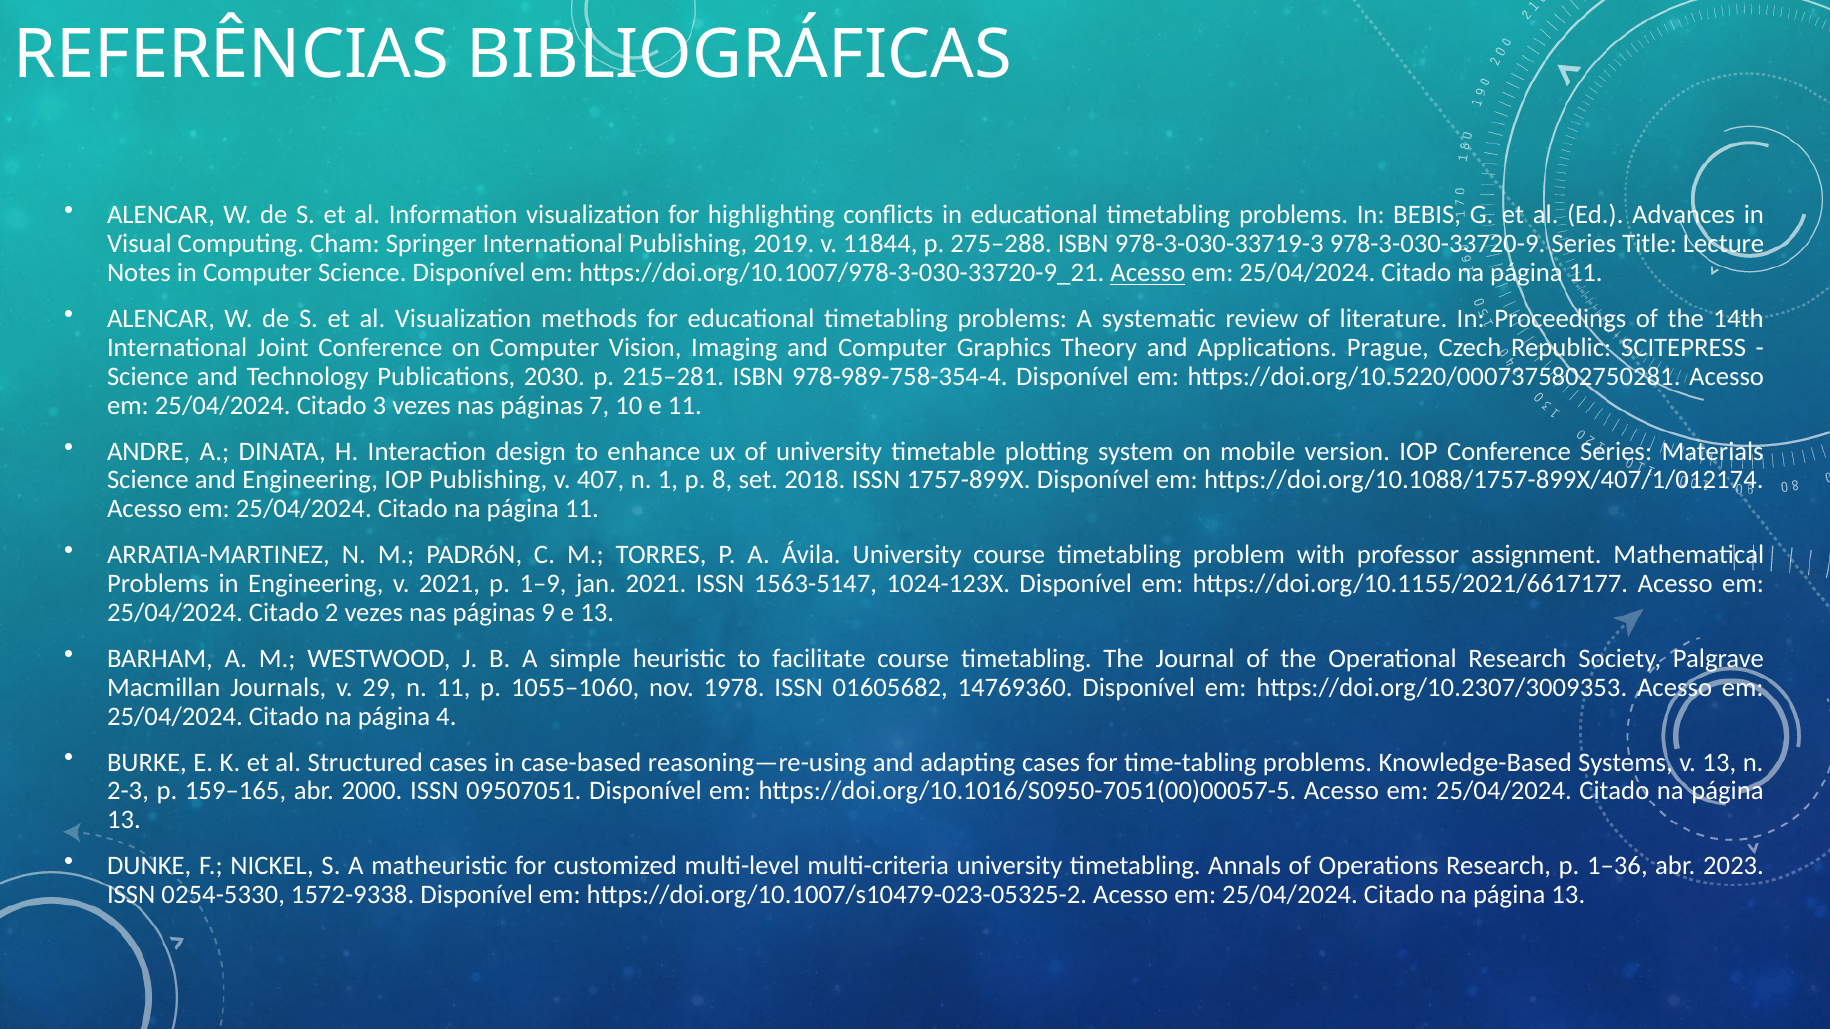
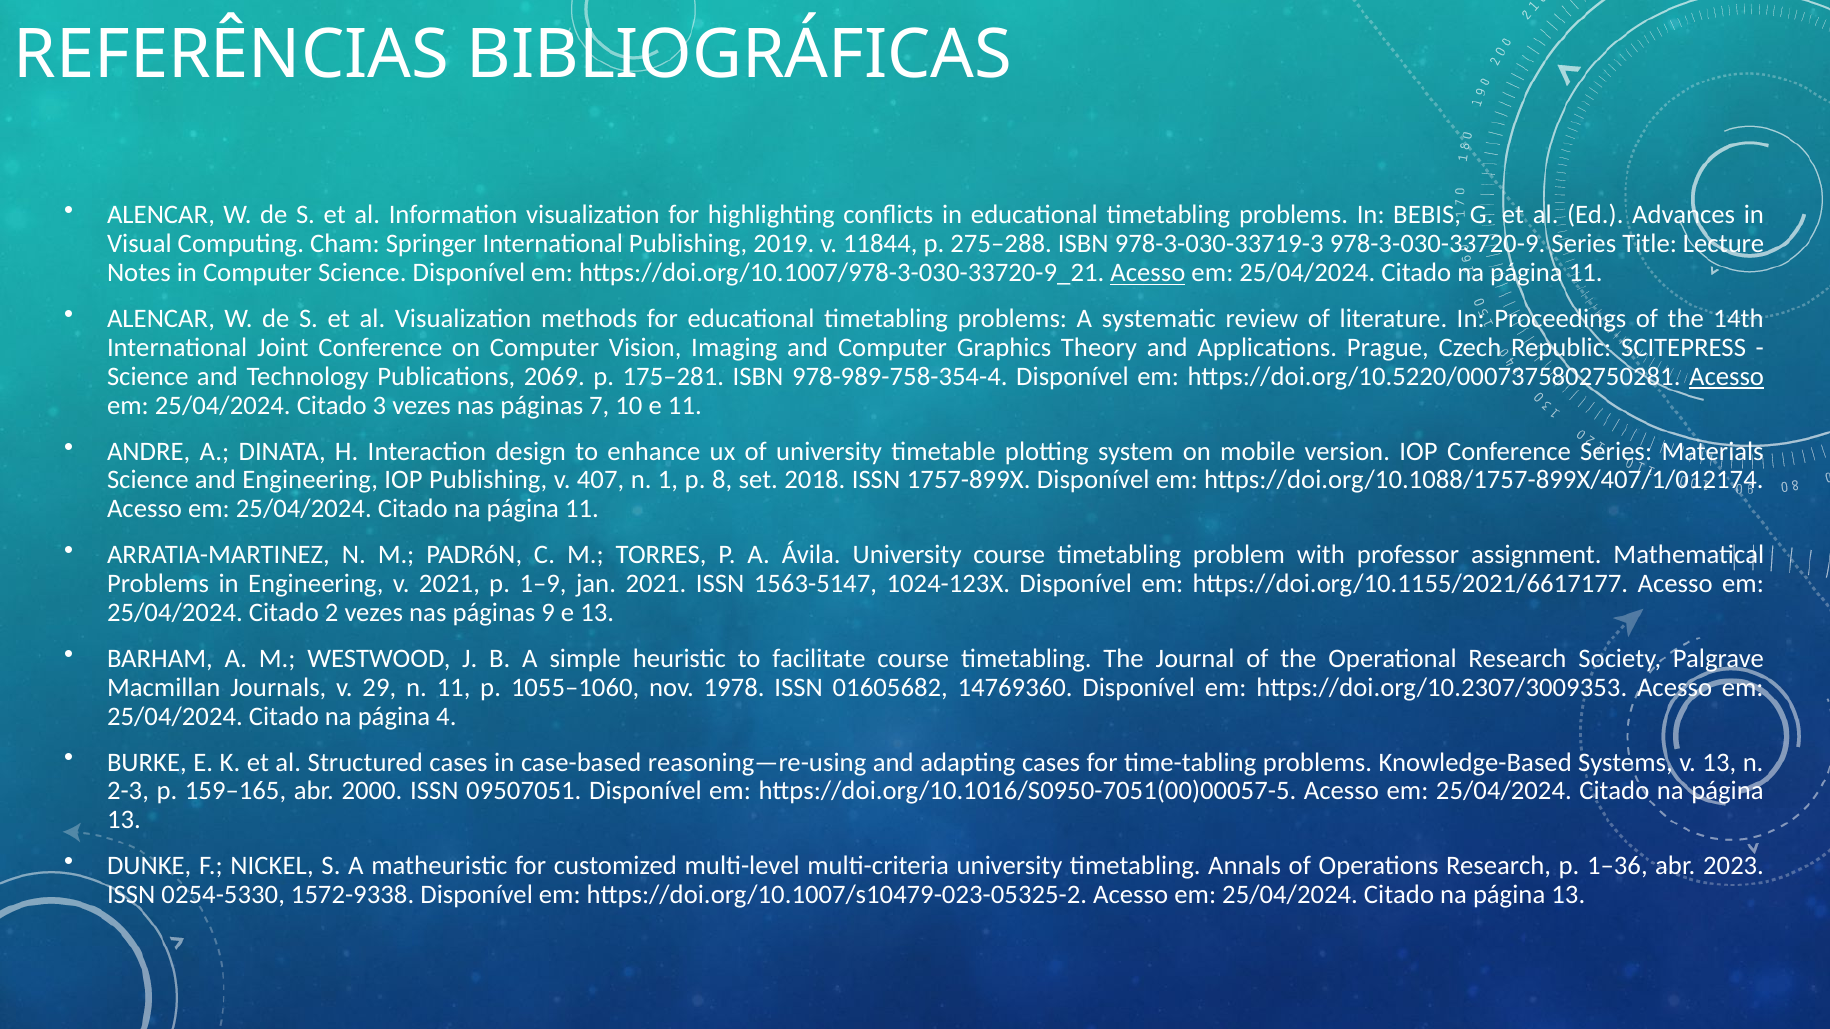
2030: 2030 -> 2069
215–281: 215–281 -> 175–281
Acesso at (1727, 377) underline: none -> present
